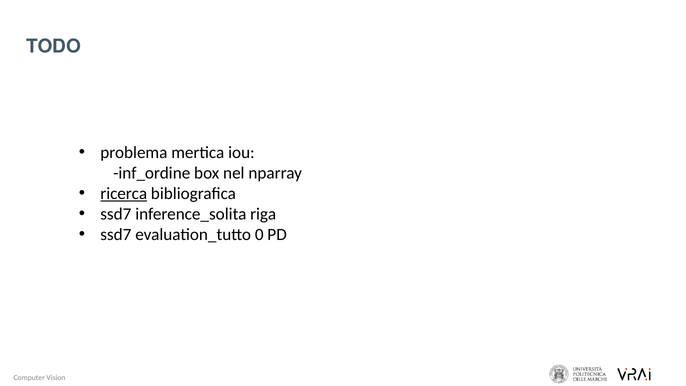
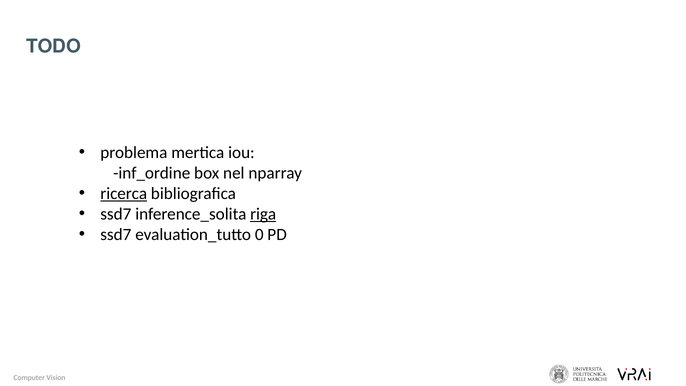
riga underline: none -> present
